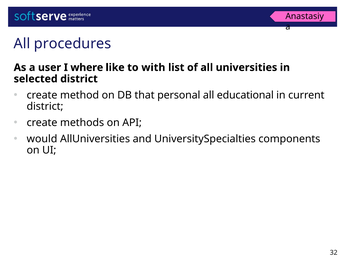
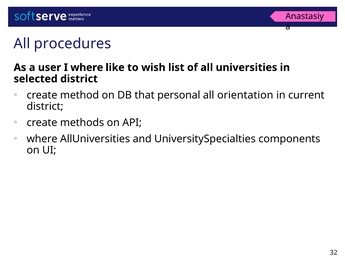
with: with -> wish
educational: educational -> orientation
would at (42, 139): would -> where
